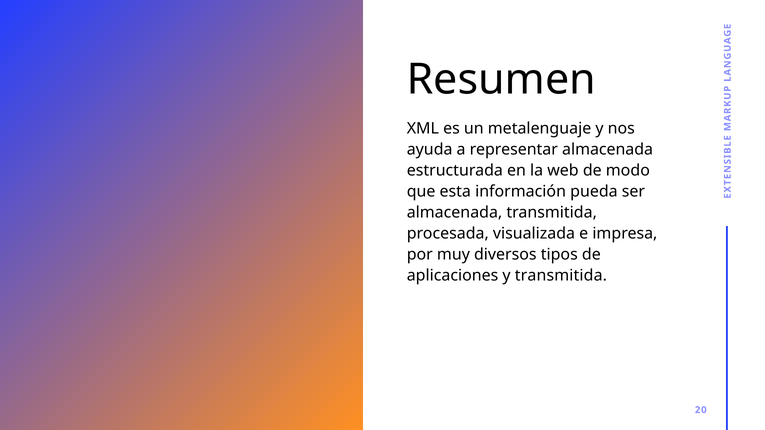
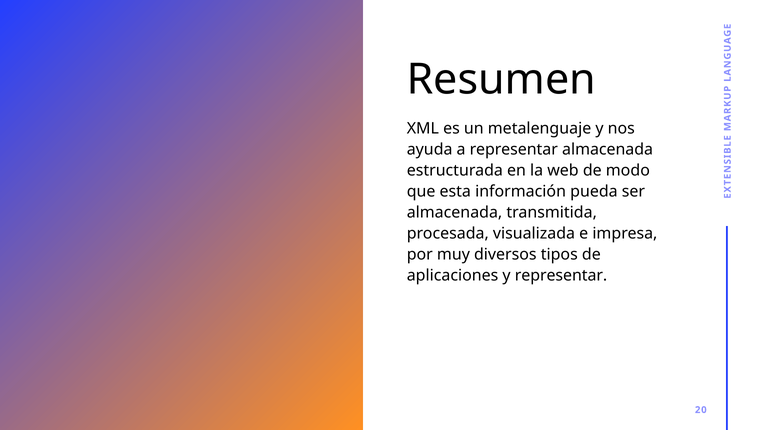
y transmitida: transmitida -> representar
